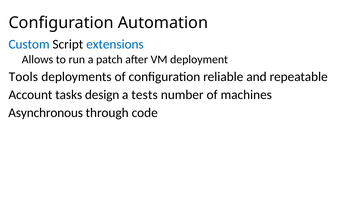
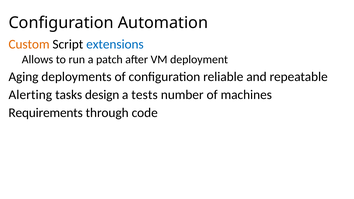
Custom colour: blue -> orange
Tools: Tools -> Aging
Account: Account -> Alerting
Asynchronous: Asynchronous -> Requirements
